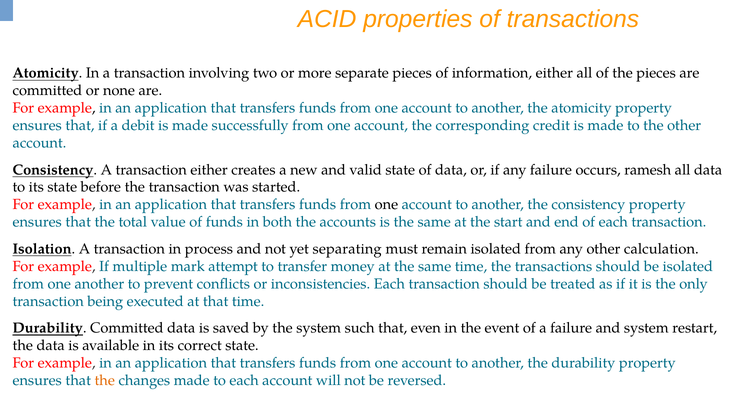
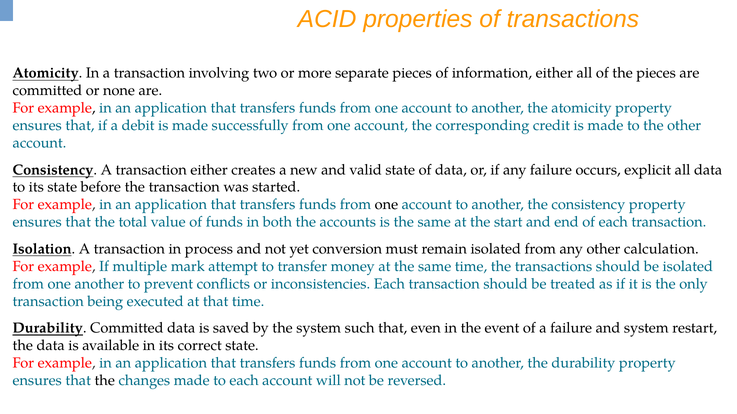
ramesh: ramesh -> explicit
separating: separating -> conversion
the at (105, 381) colour: orange -> black
